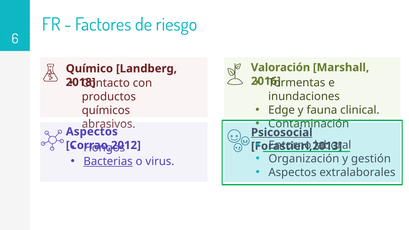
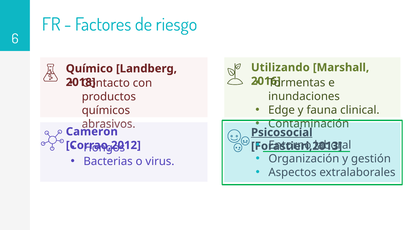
Valoración: Valoración -> Utilizando
Aspectos at (92, 132): Aspectos -> Cameron
Bacterias underline: present -> none
